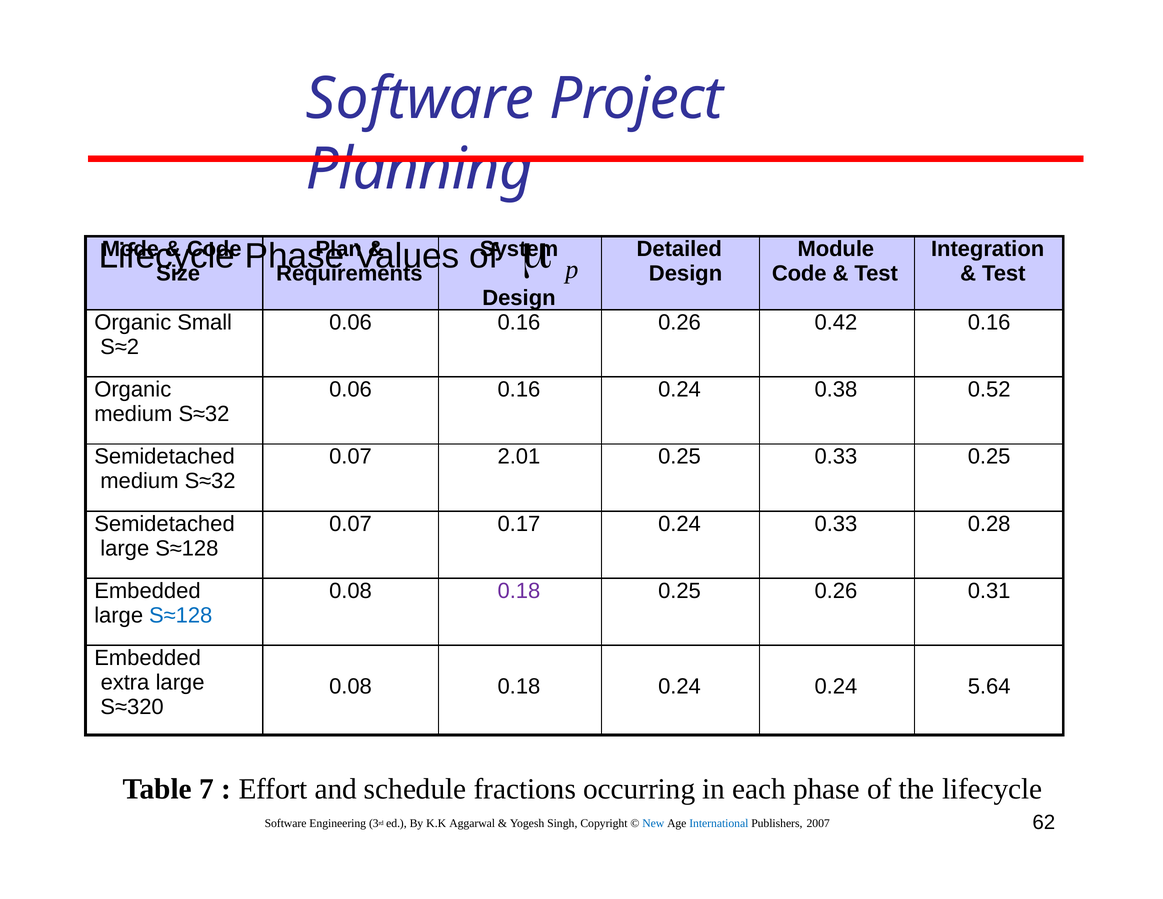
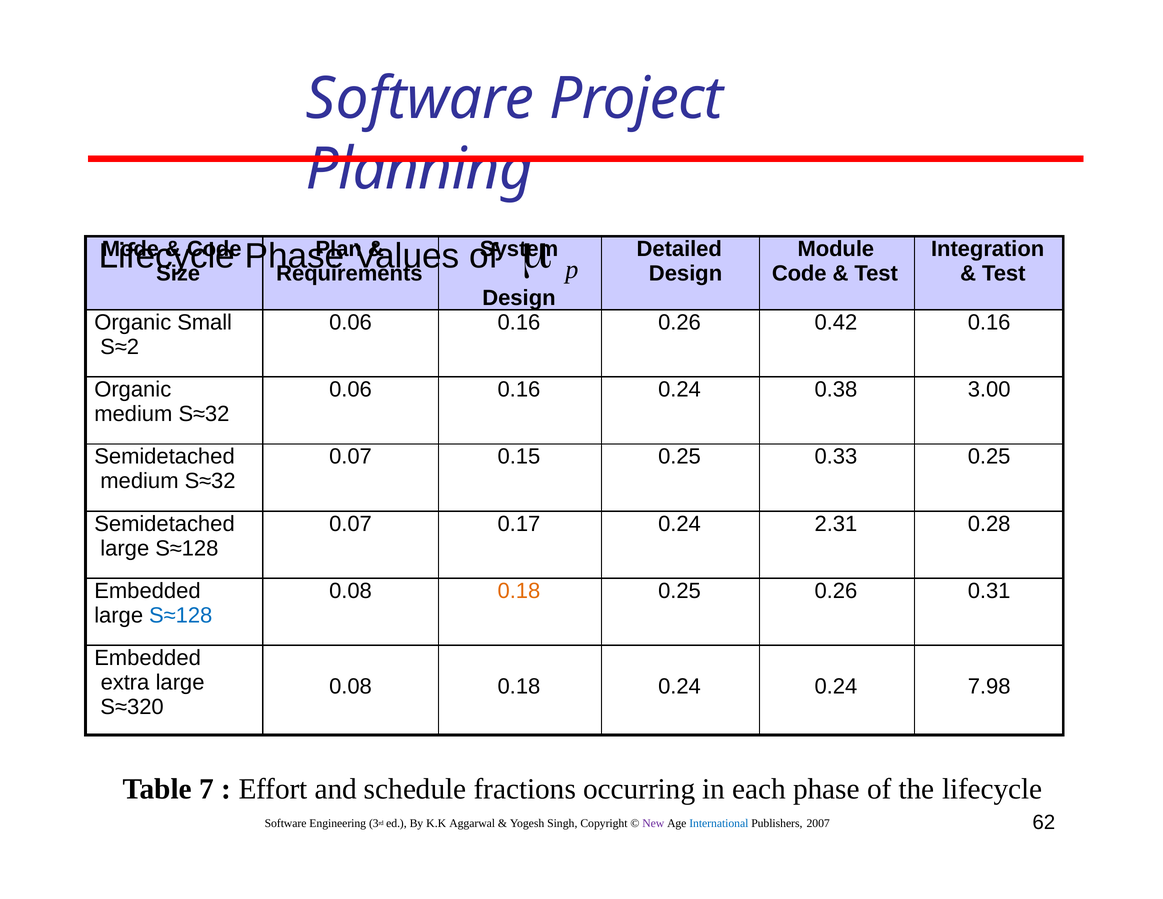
0.52: 0.52 -> 3.00
2.01: 2.01 -> 0.15
0.24 0.33: 0.33 -> 2.31
0.18 at (519, 591) colour: purple -> orange
5.64: 5.64 -> 7.98
New colour: blue -> purple
